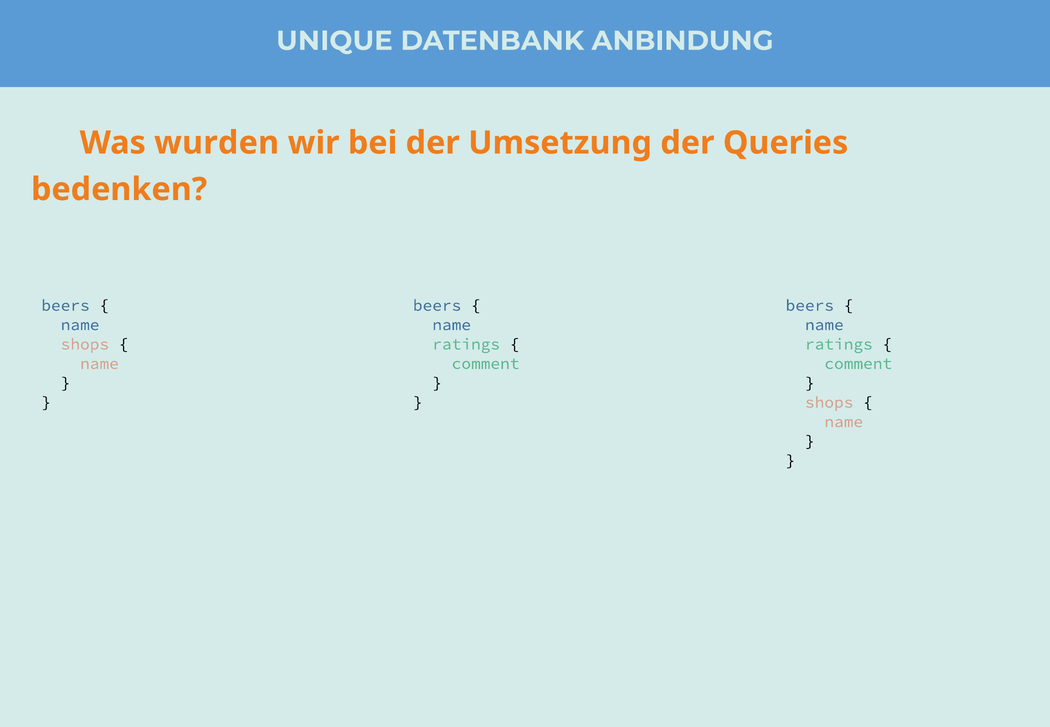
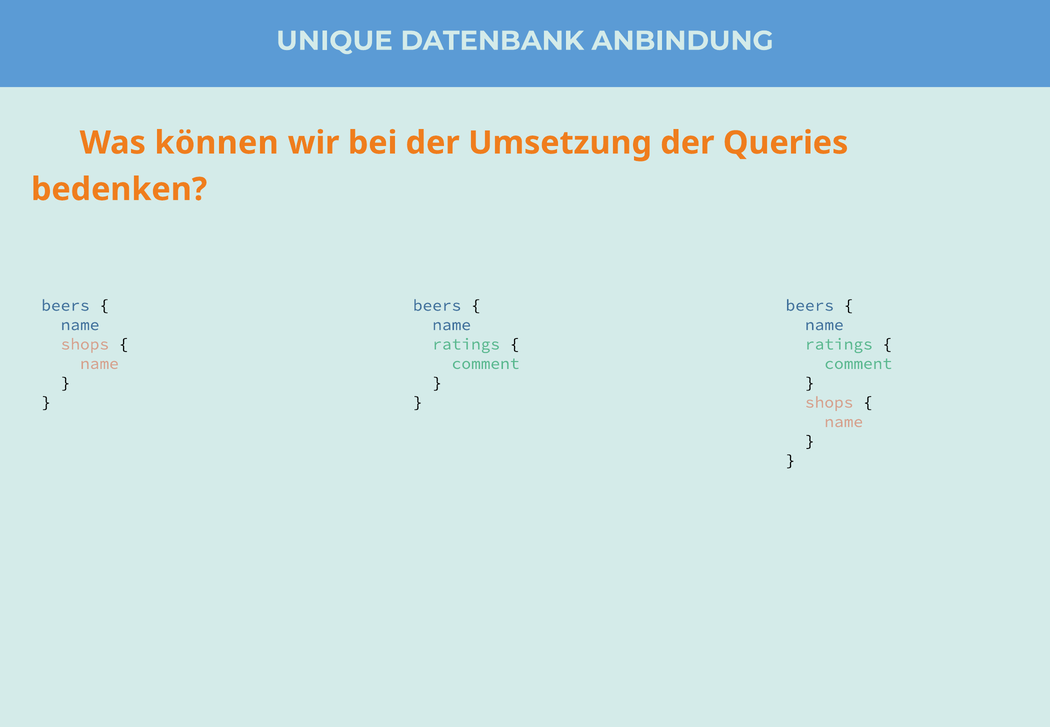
wurden: wurden -> können
